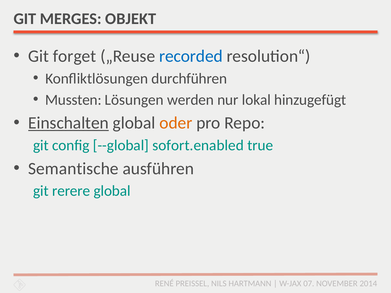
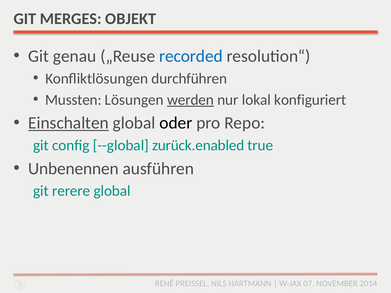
forget: forget -> genau
werden underline: none -> present
hinzugefügt: hinzugefügt -> konfiguriert
oder colour: orange -> black
sofort.enabled: sofort.enabled -> zurück.enabled
Semantische: Semantische -> Unbenennen
